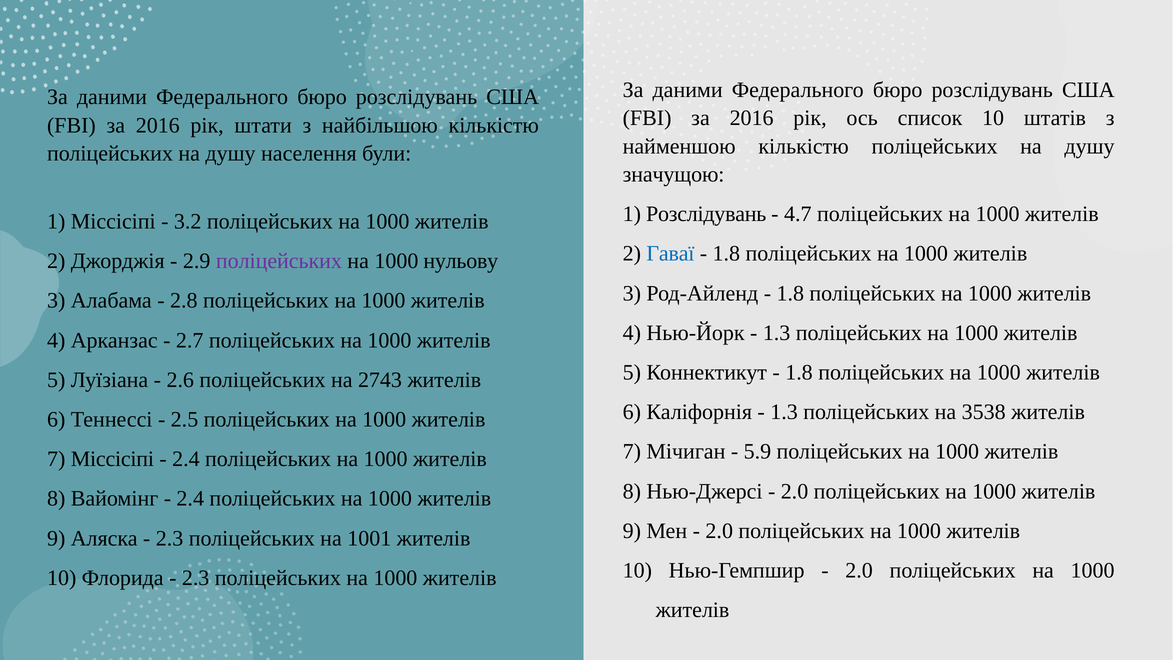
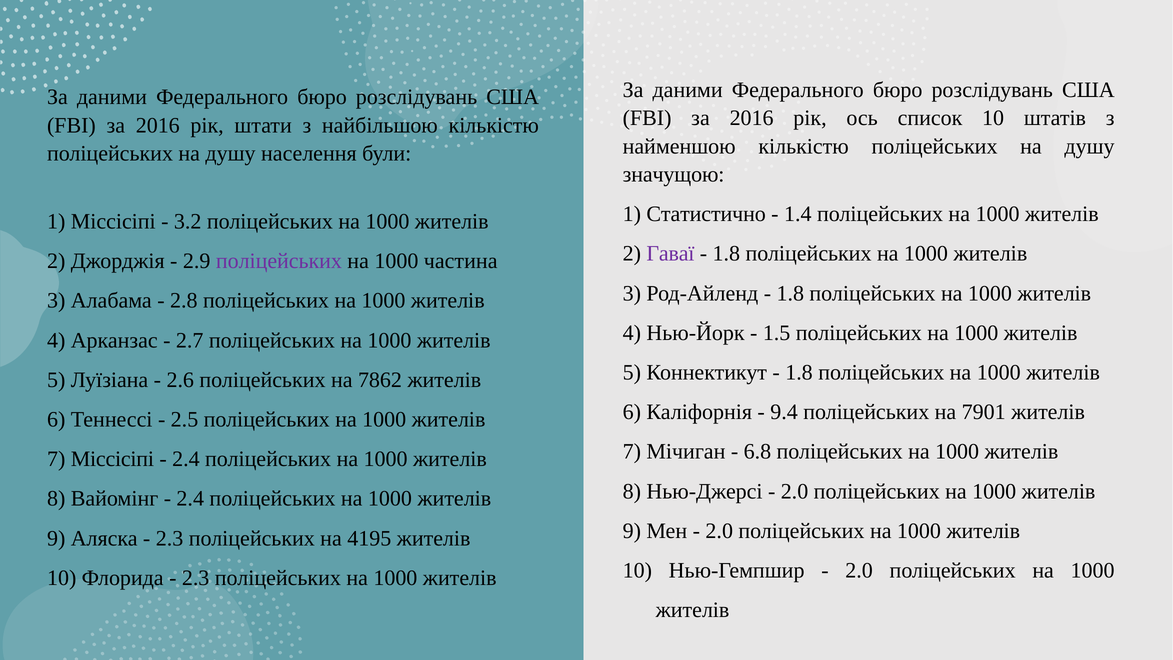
1 Розслідувань: Розслідувань -> Статистично
4.7: 4.7 -> 1.4
Гаваї colour: blue -> purple
нульову: нульову -> частина
1.3 at (777, 333): 1.3 -> 1.5
2743: 2743 -> 7862
1.3 at (784, 412): 1.3 -> 9.4
3538: 3538 -> 7901
5.9: 5.9 -> 6.8
1001: 1001 -> 4195
